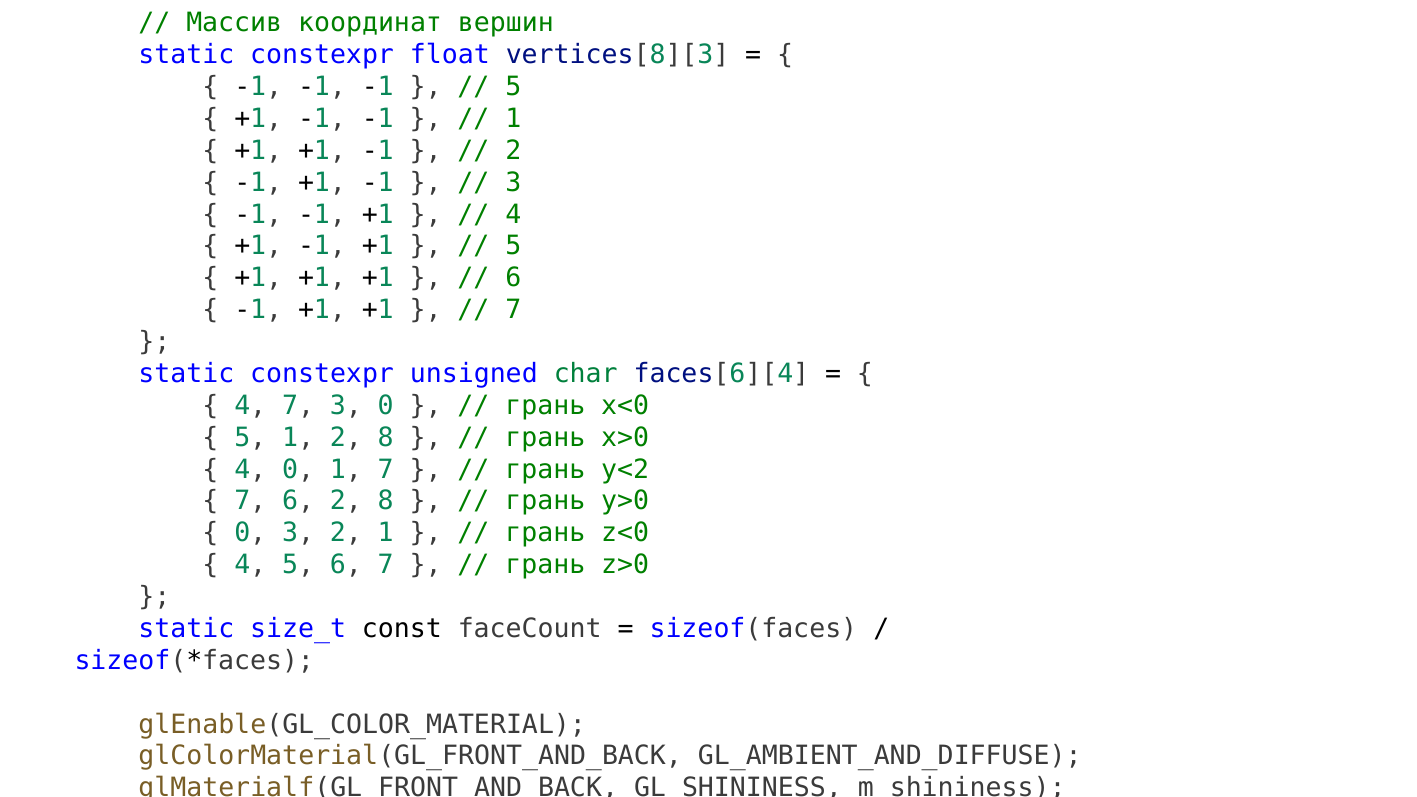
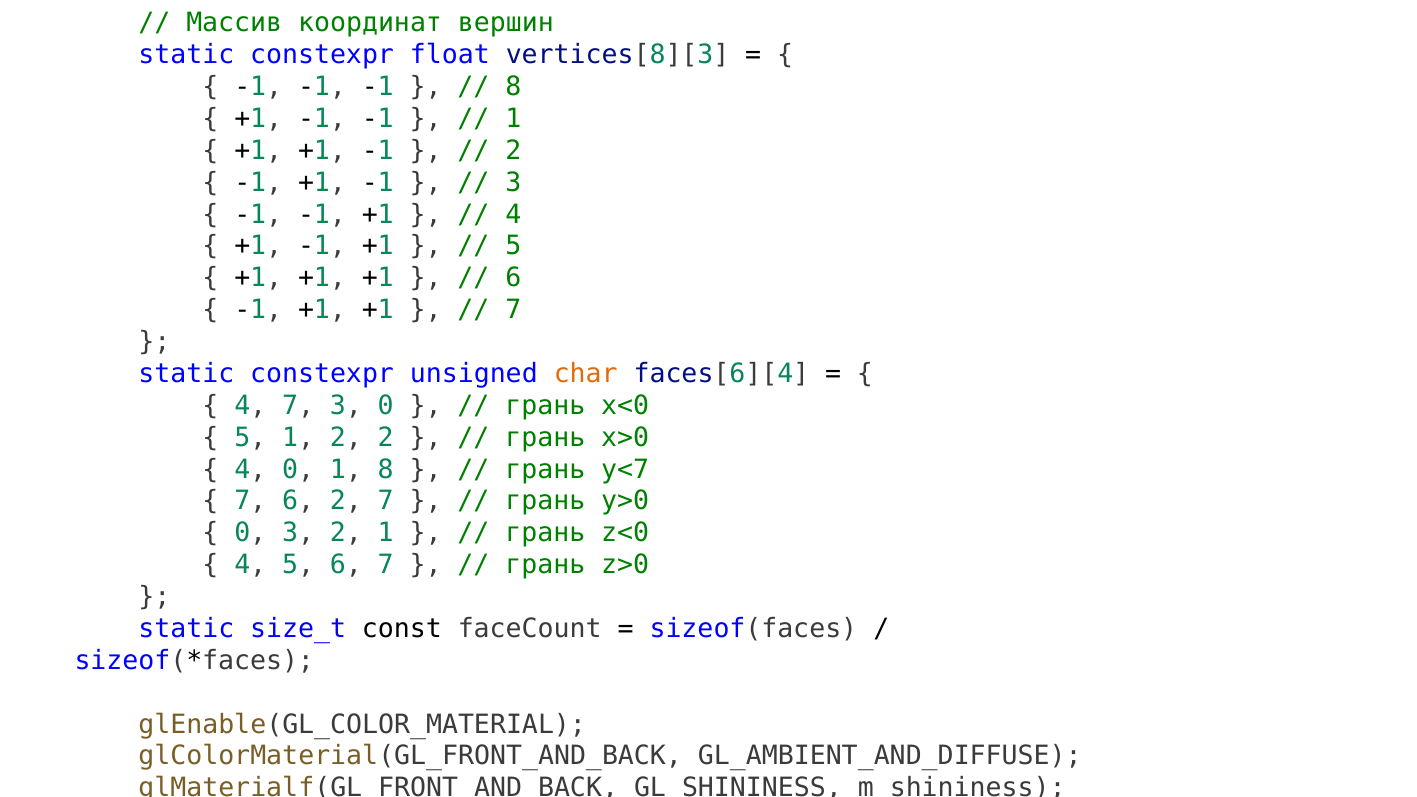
5 at (513, 87): 5 -> 8
char colour: green -> orange
1 2 8: 8 -> 2
1 7: 7 -> 8
y<2: y<2 -> y<7
6 2 8: 8 -> 7
